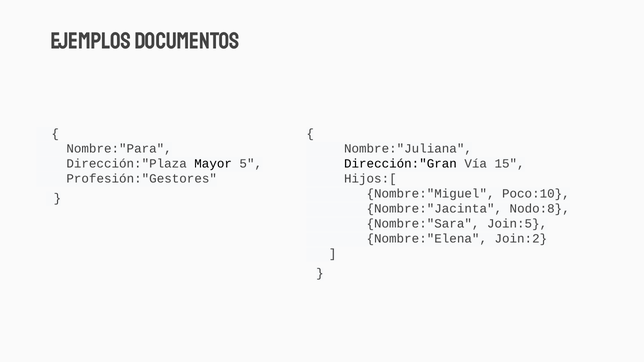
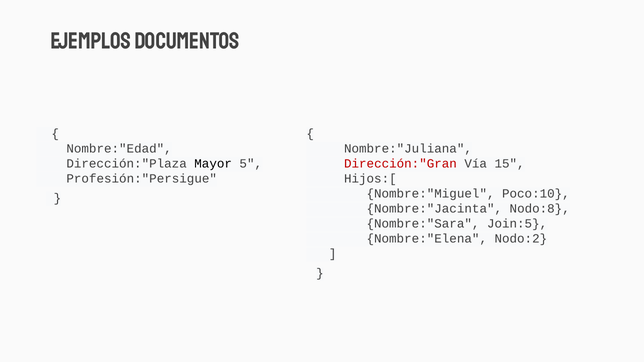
Nombre:"Para: Nombre:"Para -> Nombre:"Edad
Dirección:"Gran colour: black -> red
Profesión:"Gestores: Profesión:"Gestores -> Profesión:"Persigue
Join:2: Join:2 -> Nodo:2
